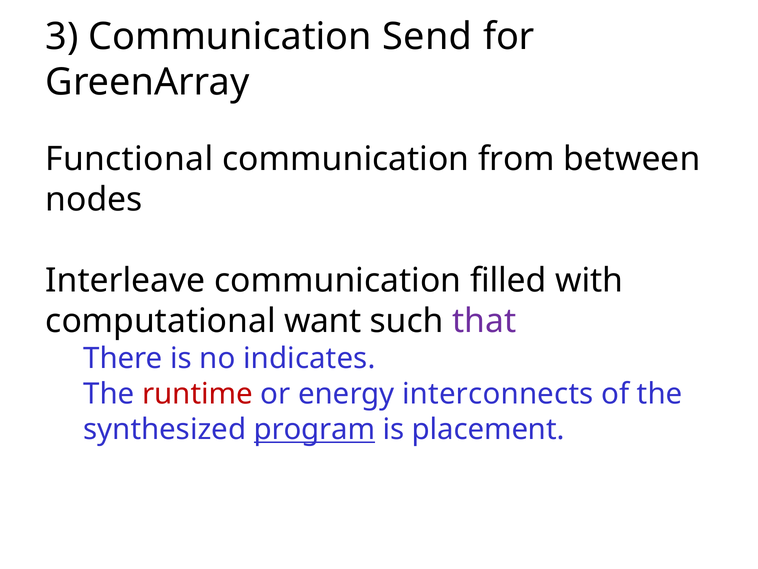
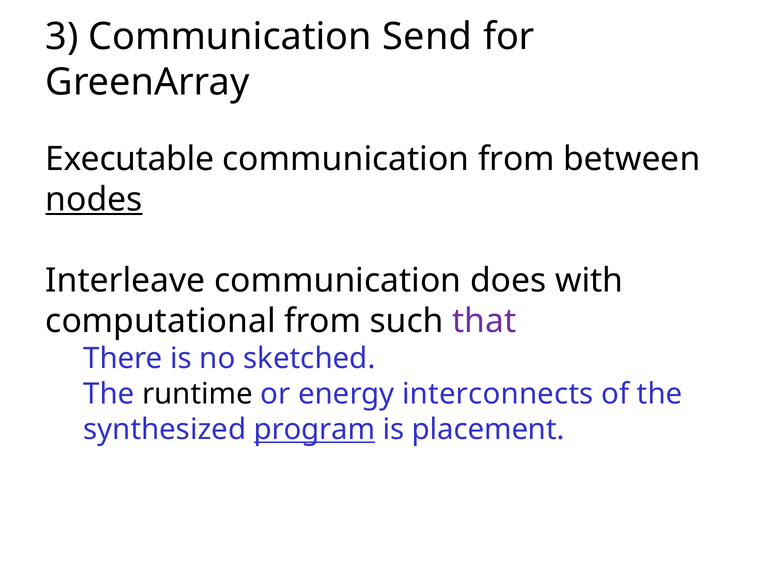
Functional: Functional -> Executable
nodes underline: none -> present
filled: filled -> does
computational want: want -> from
indicates: indicates -> sketched
runtime colour: red -> black
